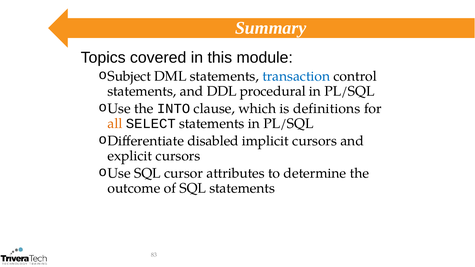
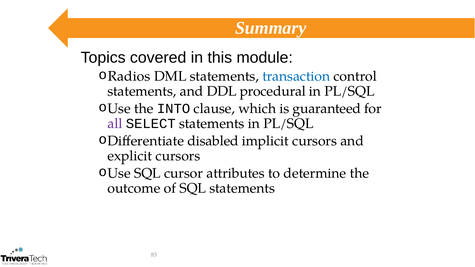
Subject: Subject -> Radios
definitions: definitions -> guaranteed
all colour: orange -> purple
